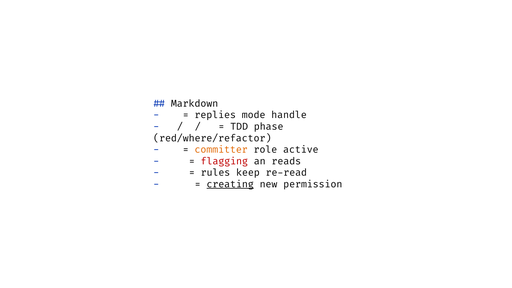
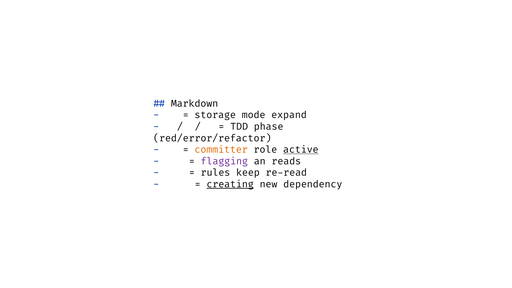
replies: replies -> storage
handle: handle -> expand
red/where/refactor: red/where/refactor -> red/error/refactor
active underline: none -> present
flagging colour: red -> purple
permission: permission -> dependency
